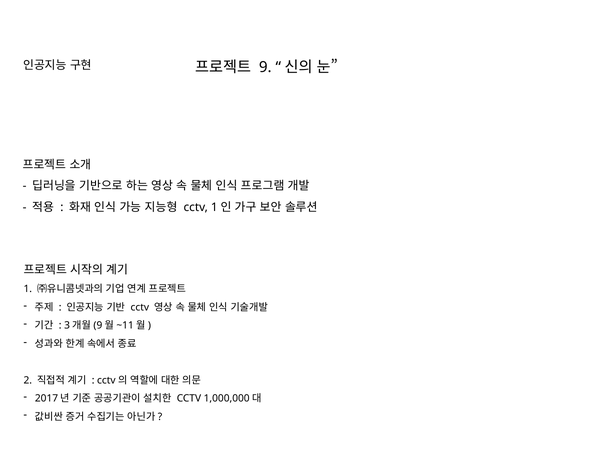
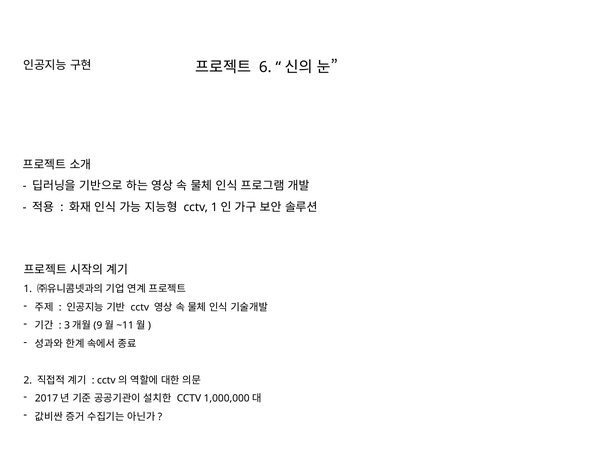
9: 9 -> 6
